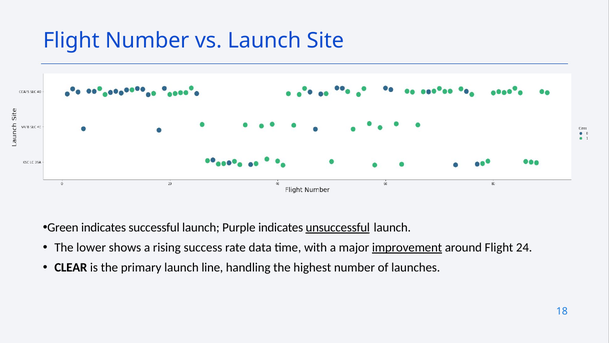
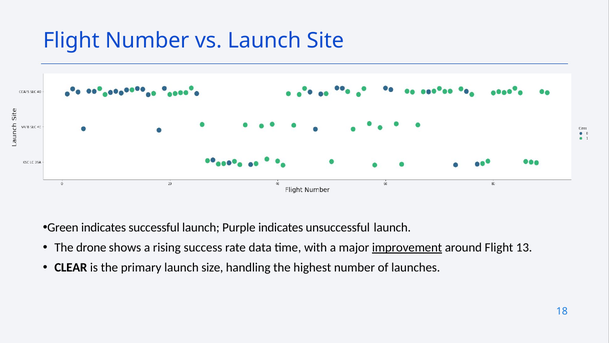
unsuccessful underline: present -> none
lower: lower -> drone
24: 24 -> 13
line: line -> size
